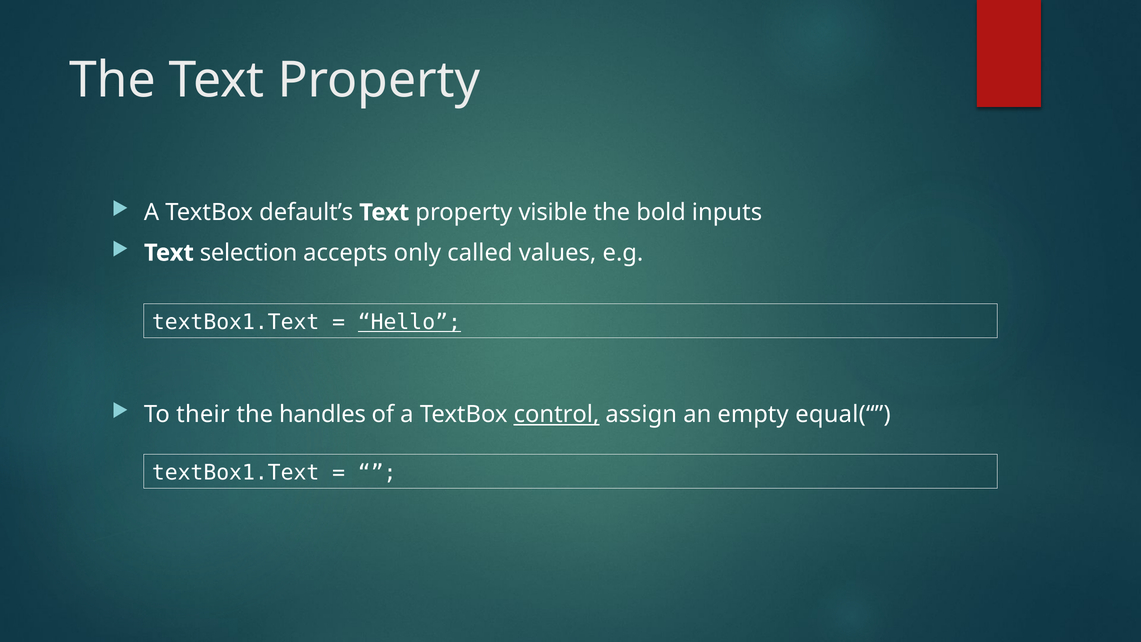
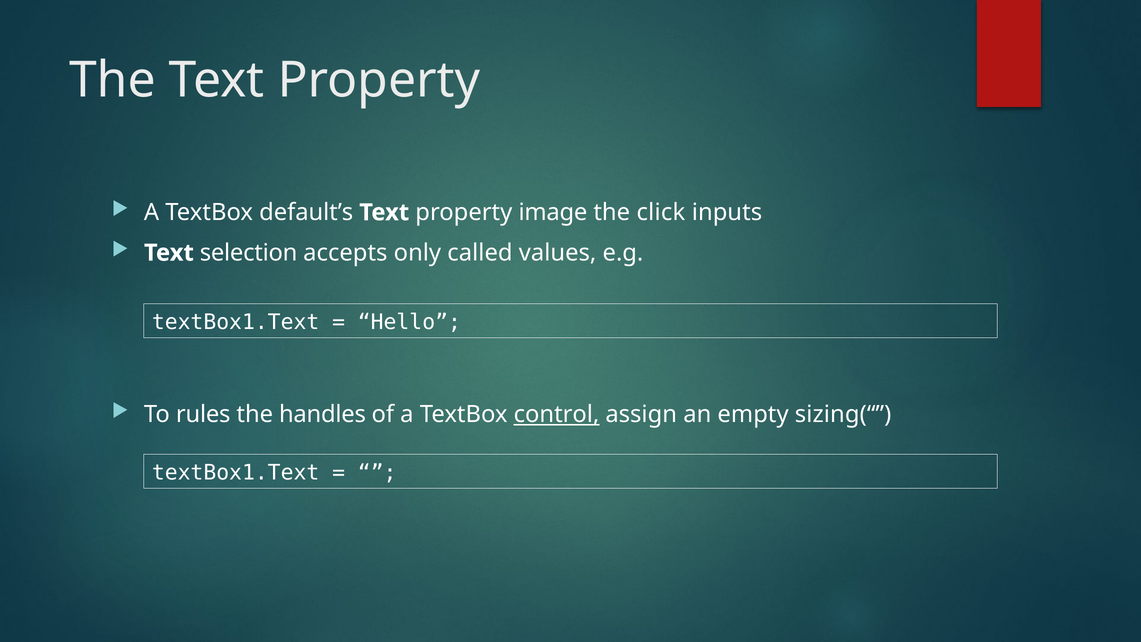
visible: visible -> image
bold: bold -> click
Hello underline: present -> none
their: their -> rules
equal(“: equal(“ -> sizing(“
